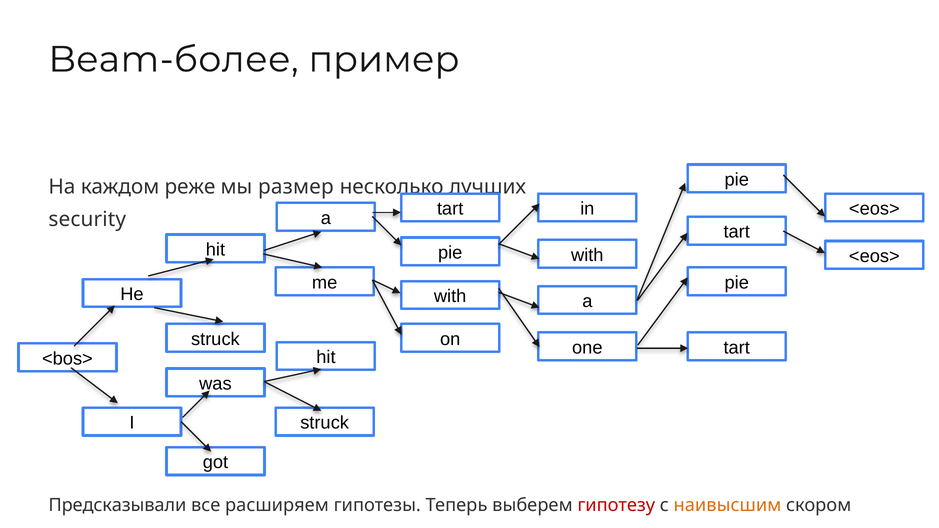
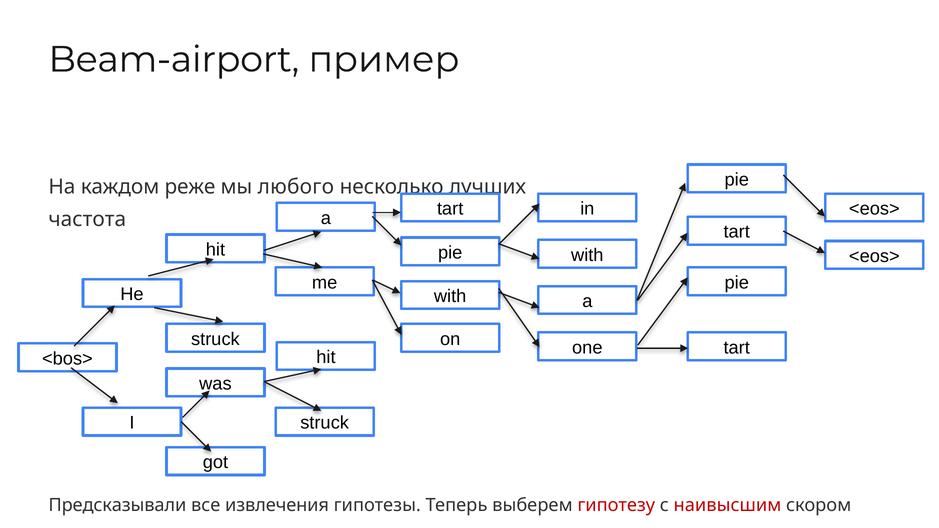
Beam-более: Beam-более -> Beam-airport
размер: размер -> любого
security: security -> частота
расширяем: расширяем -> извлечения
наивысшим colour: orange -> red
